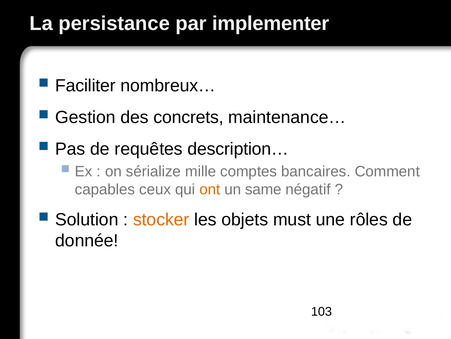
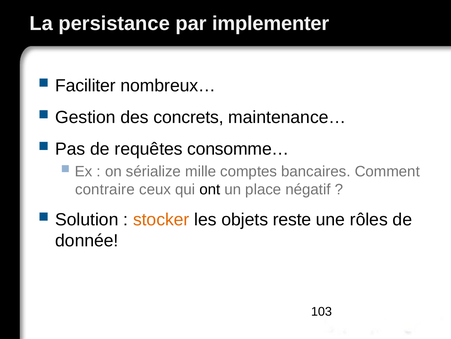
description…: description… -> consomme…
capables: capables -> contraire
ont colour: orange -> black
same: same -> place
must: must -> reste
